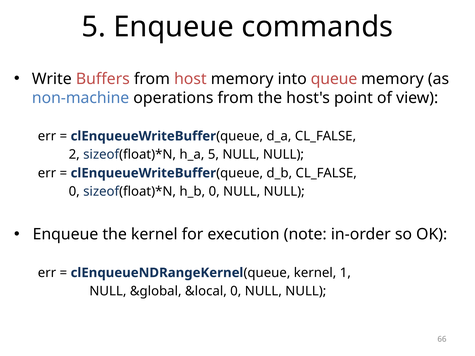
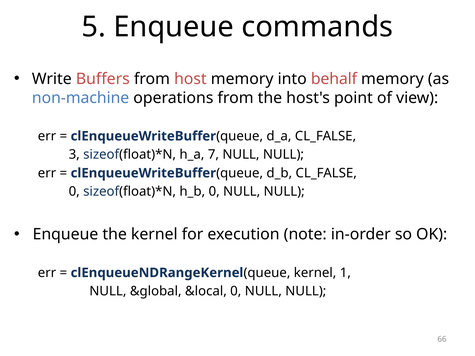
into queue: queue -> behalf
2: 2 -> 3
h_a 5: 5 -> 7
